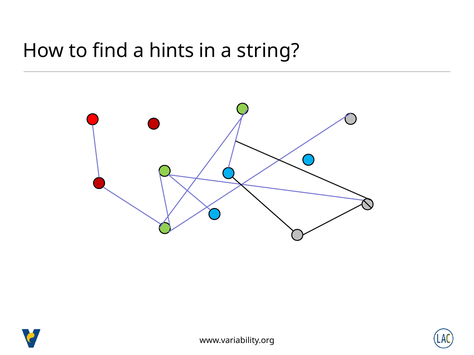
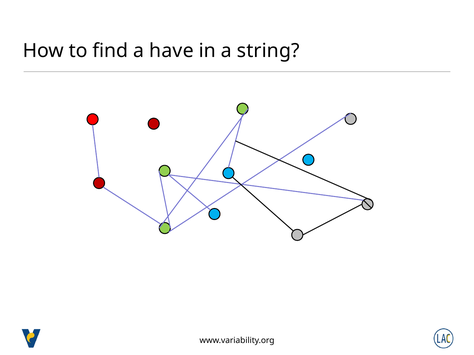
hints: hints -> have
